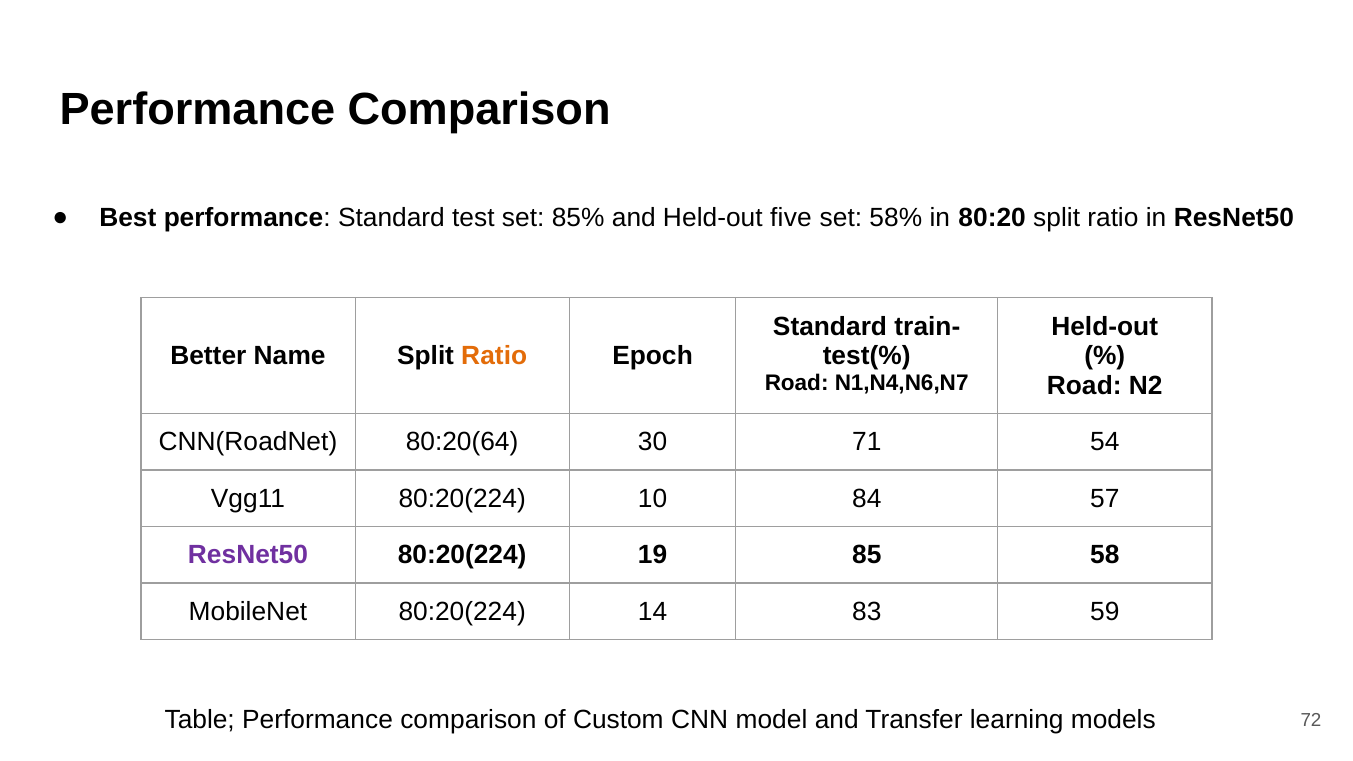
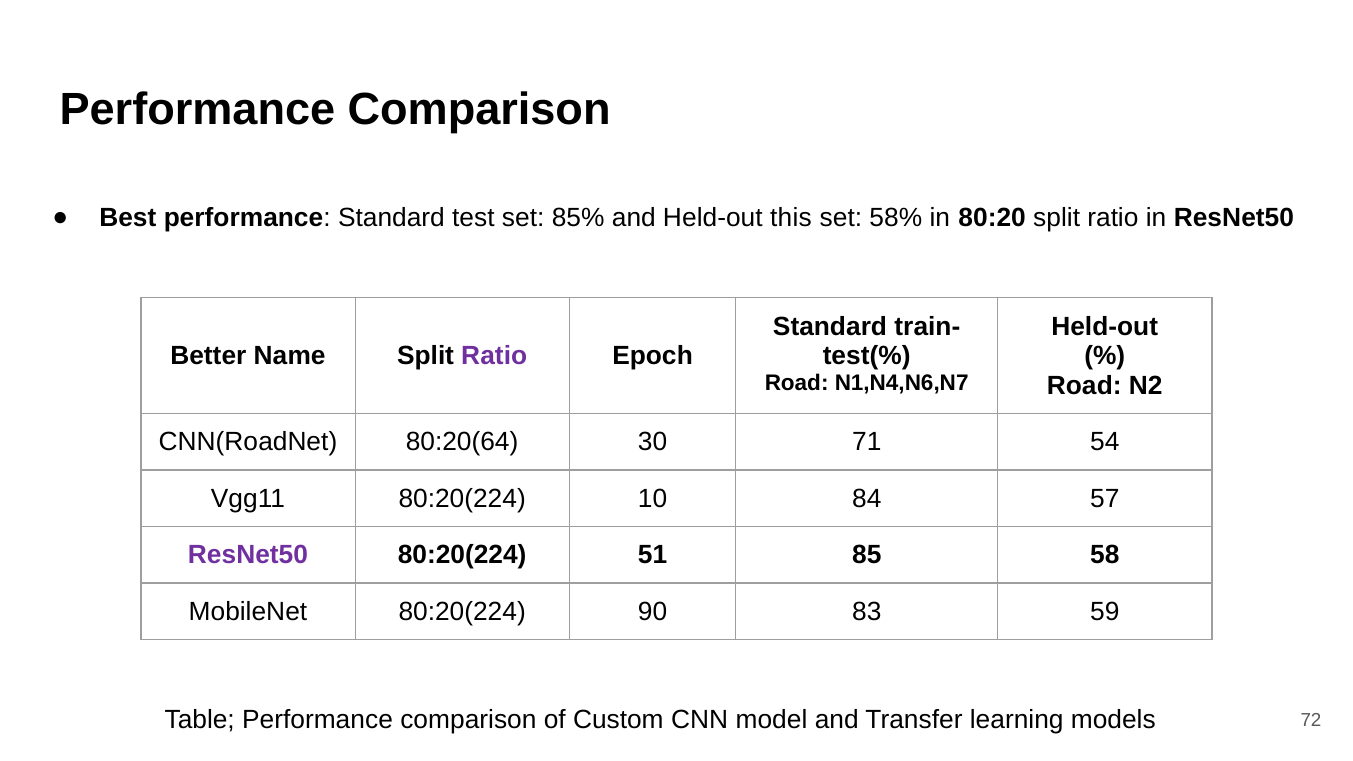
five: five -> this
Ratio at (494, 356) colour: orange -> purple
19: 19 -> 51
14: 14 -> 90
